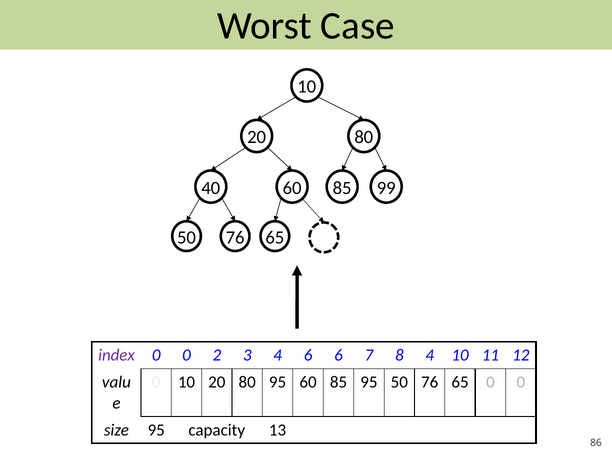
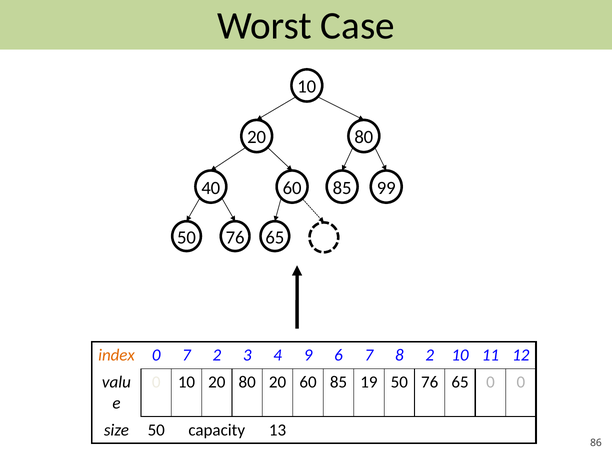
index colour: purple -> orange
0 at (187, 355): 0 -> 7
4 6: 6 -> 9
8 4: 4 -> 2
20 80 95: 95 -> 20
85 95: 95 -> 19
size 95: 95 -> 50
